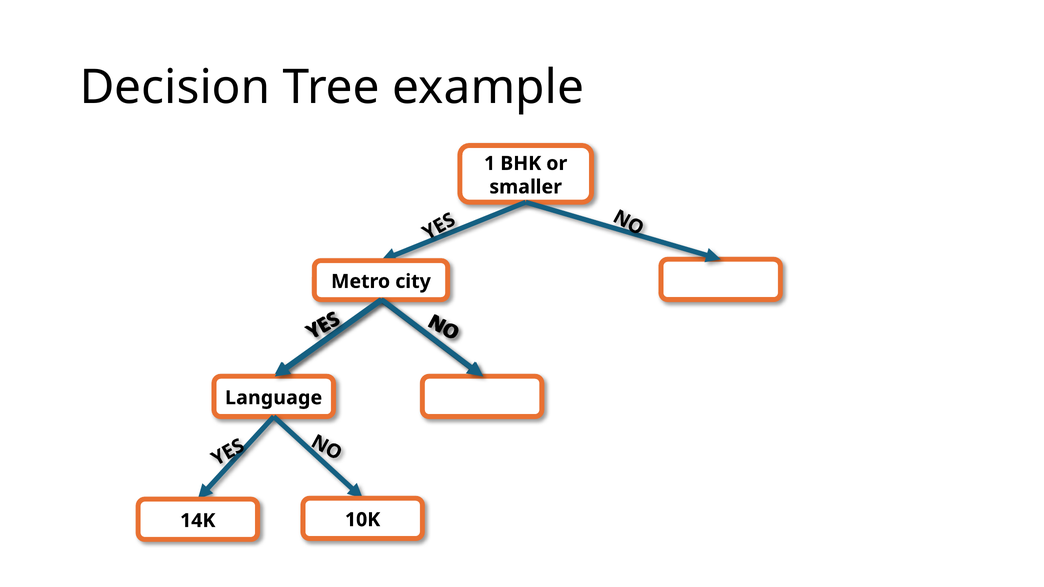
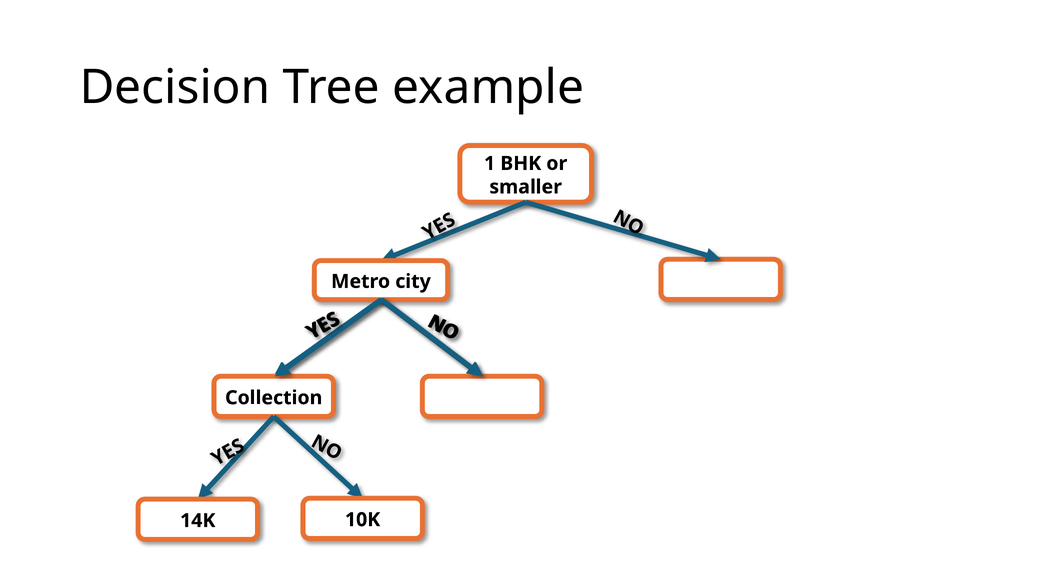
Language: Language -> Collection
